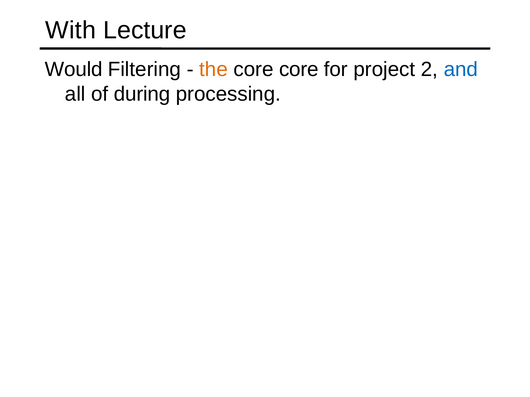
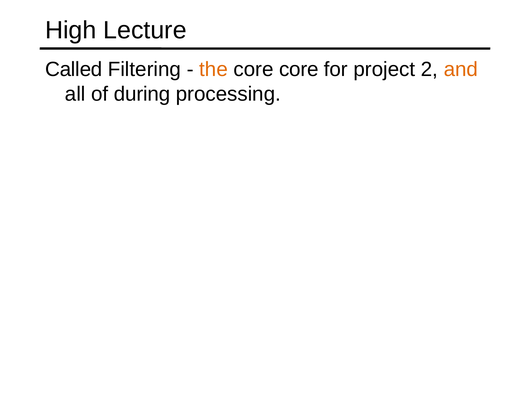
With: With -> High
Would: Would -> Called
and colour: blue -> orange
